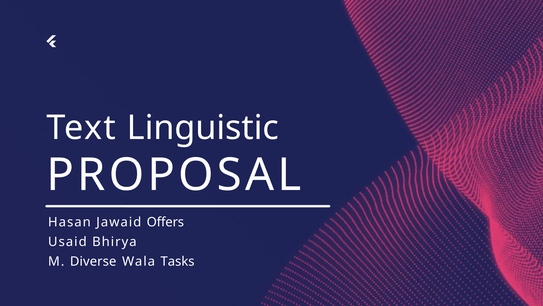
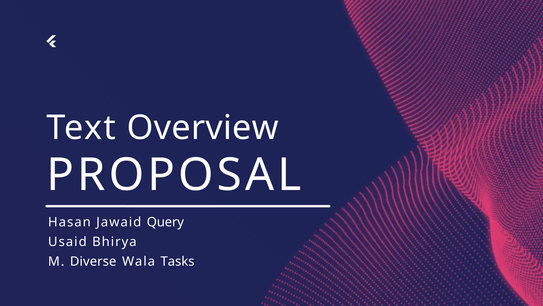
Linguistic: Linguistic -> Overview
Offers: Offers -> Query
